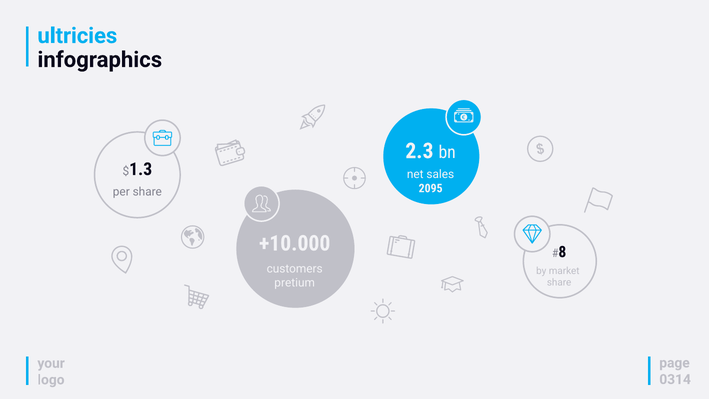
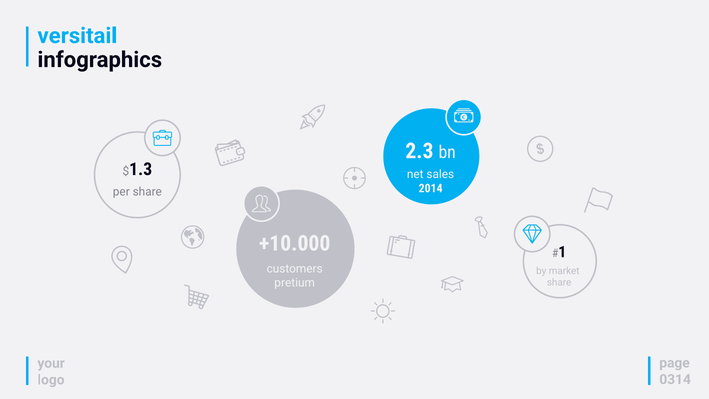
ultricies: ultricies -> versitail
2095: 2095 -> 2014
8: 8 -> 1
